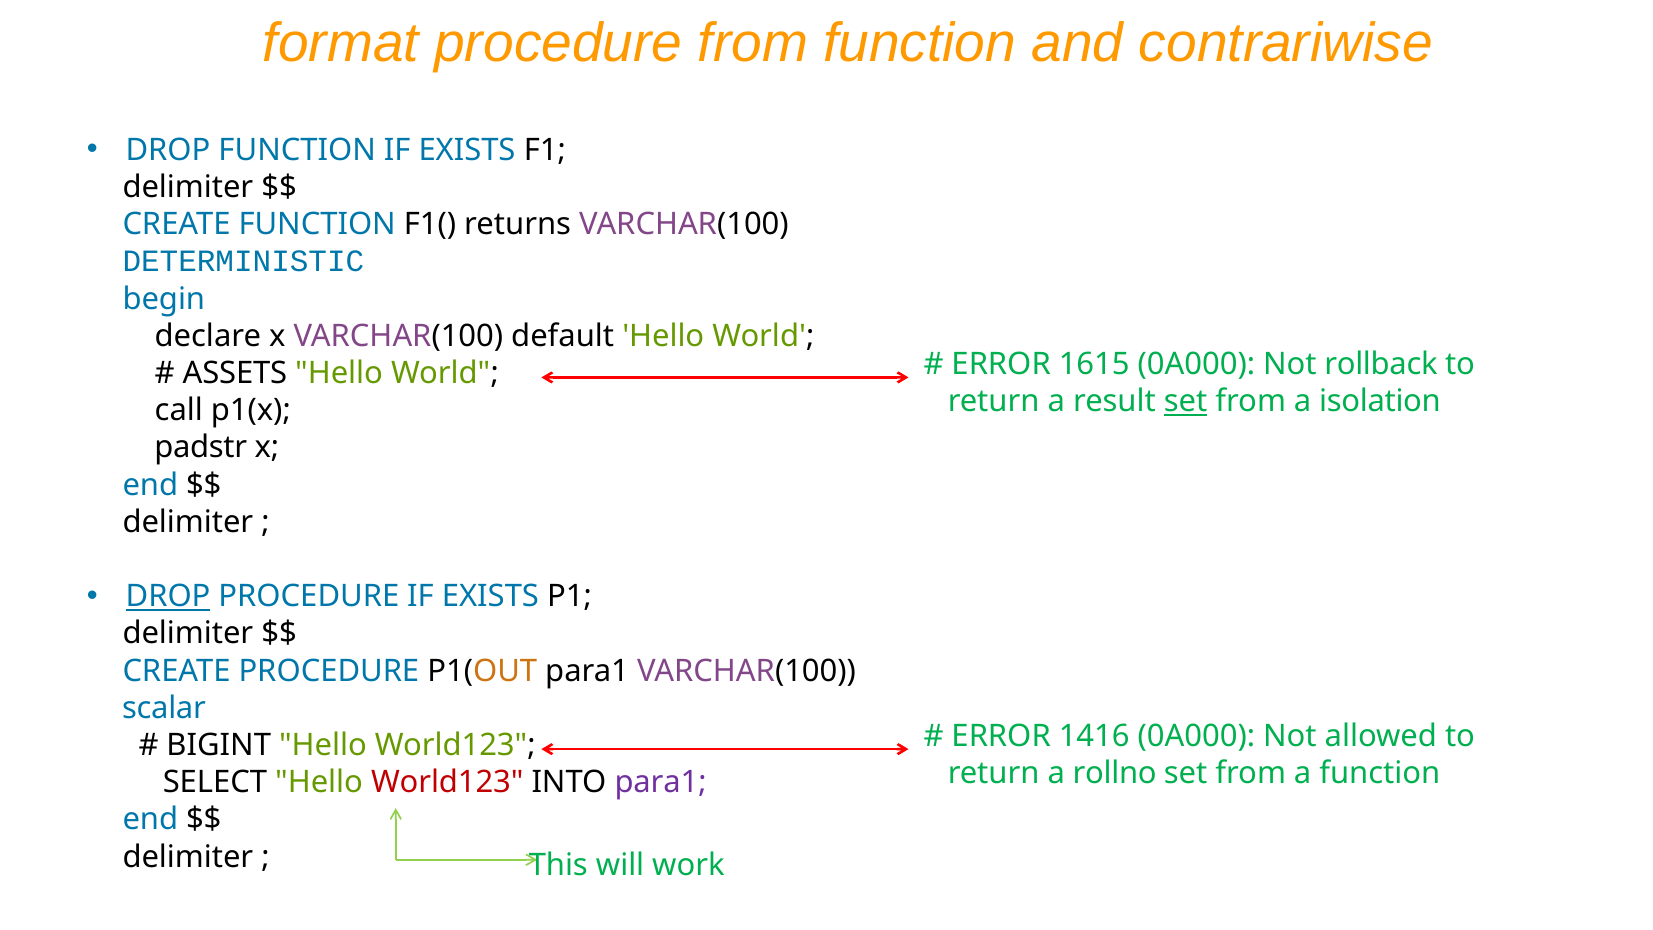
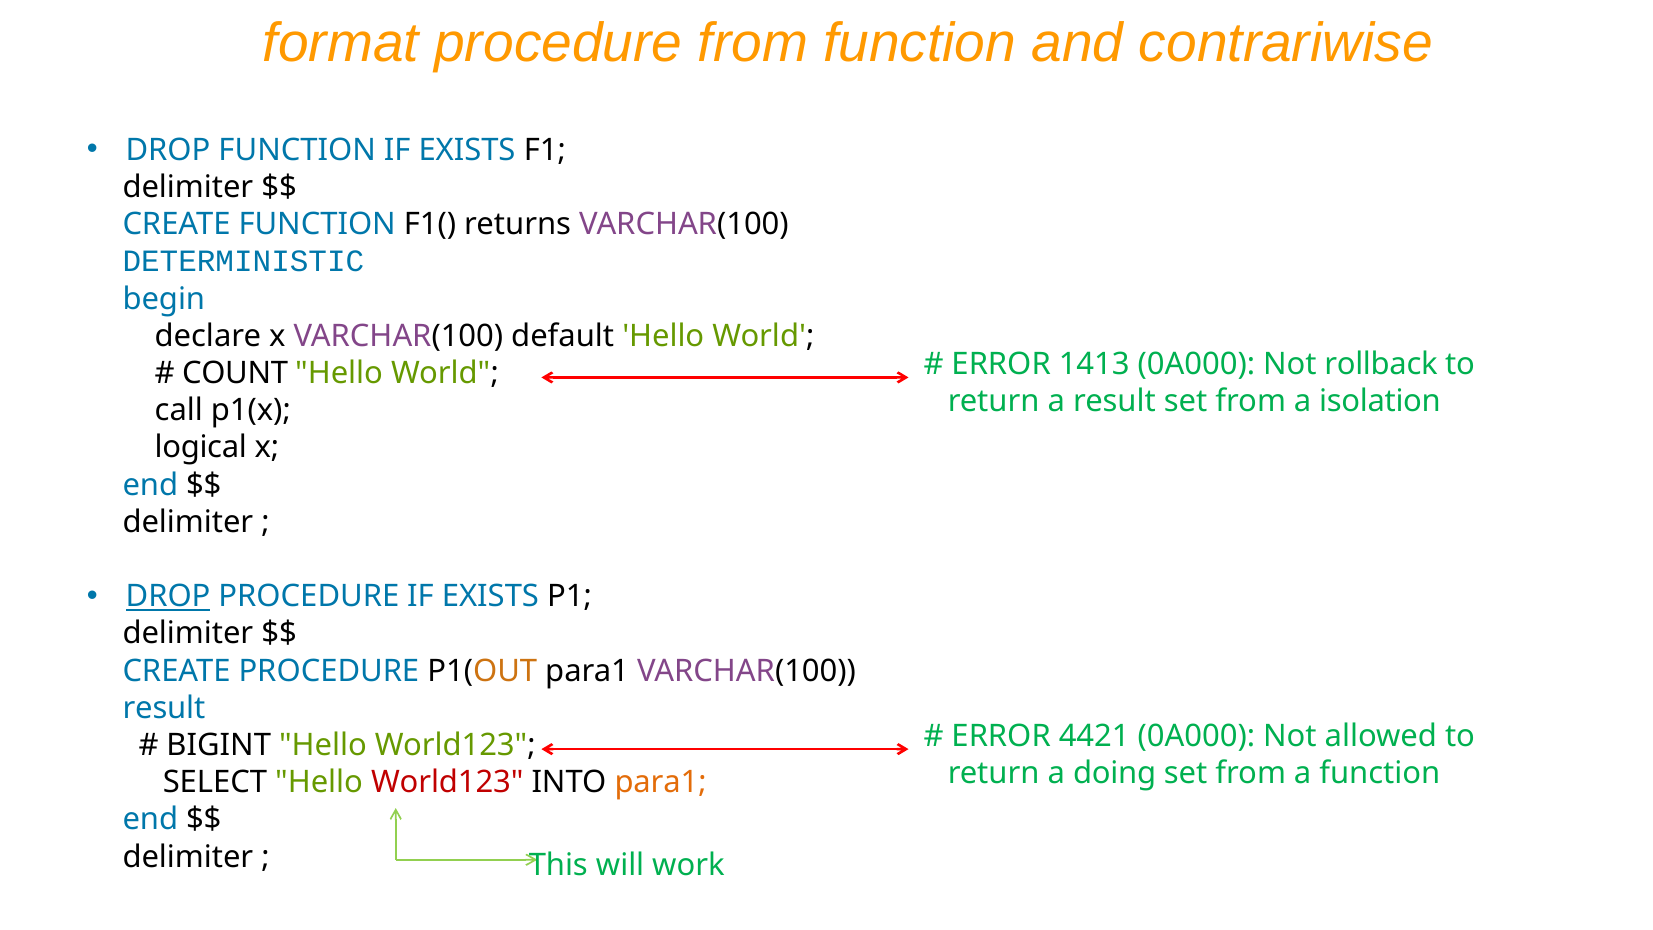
1615: 1615 -> 1413
ASSETS: ASSETS -> COUNT
set at (1186, 401) underline: present -> none
padstr: padstr -> logical
scalar at (164, 708): scalar -> result
1416: 1416 -> 4421
rollno: rollno -> doing
para1 at (661, 782) colour: purple -> orange
